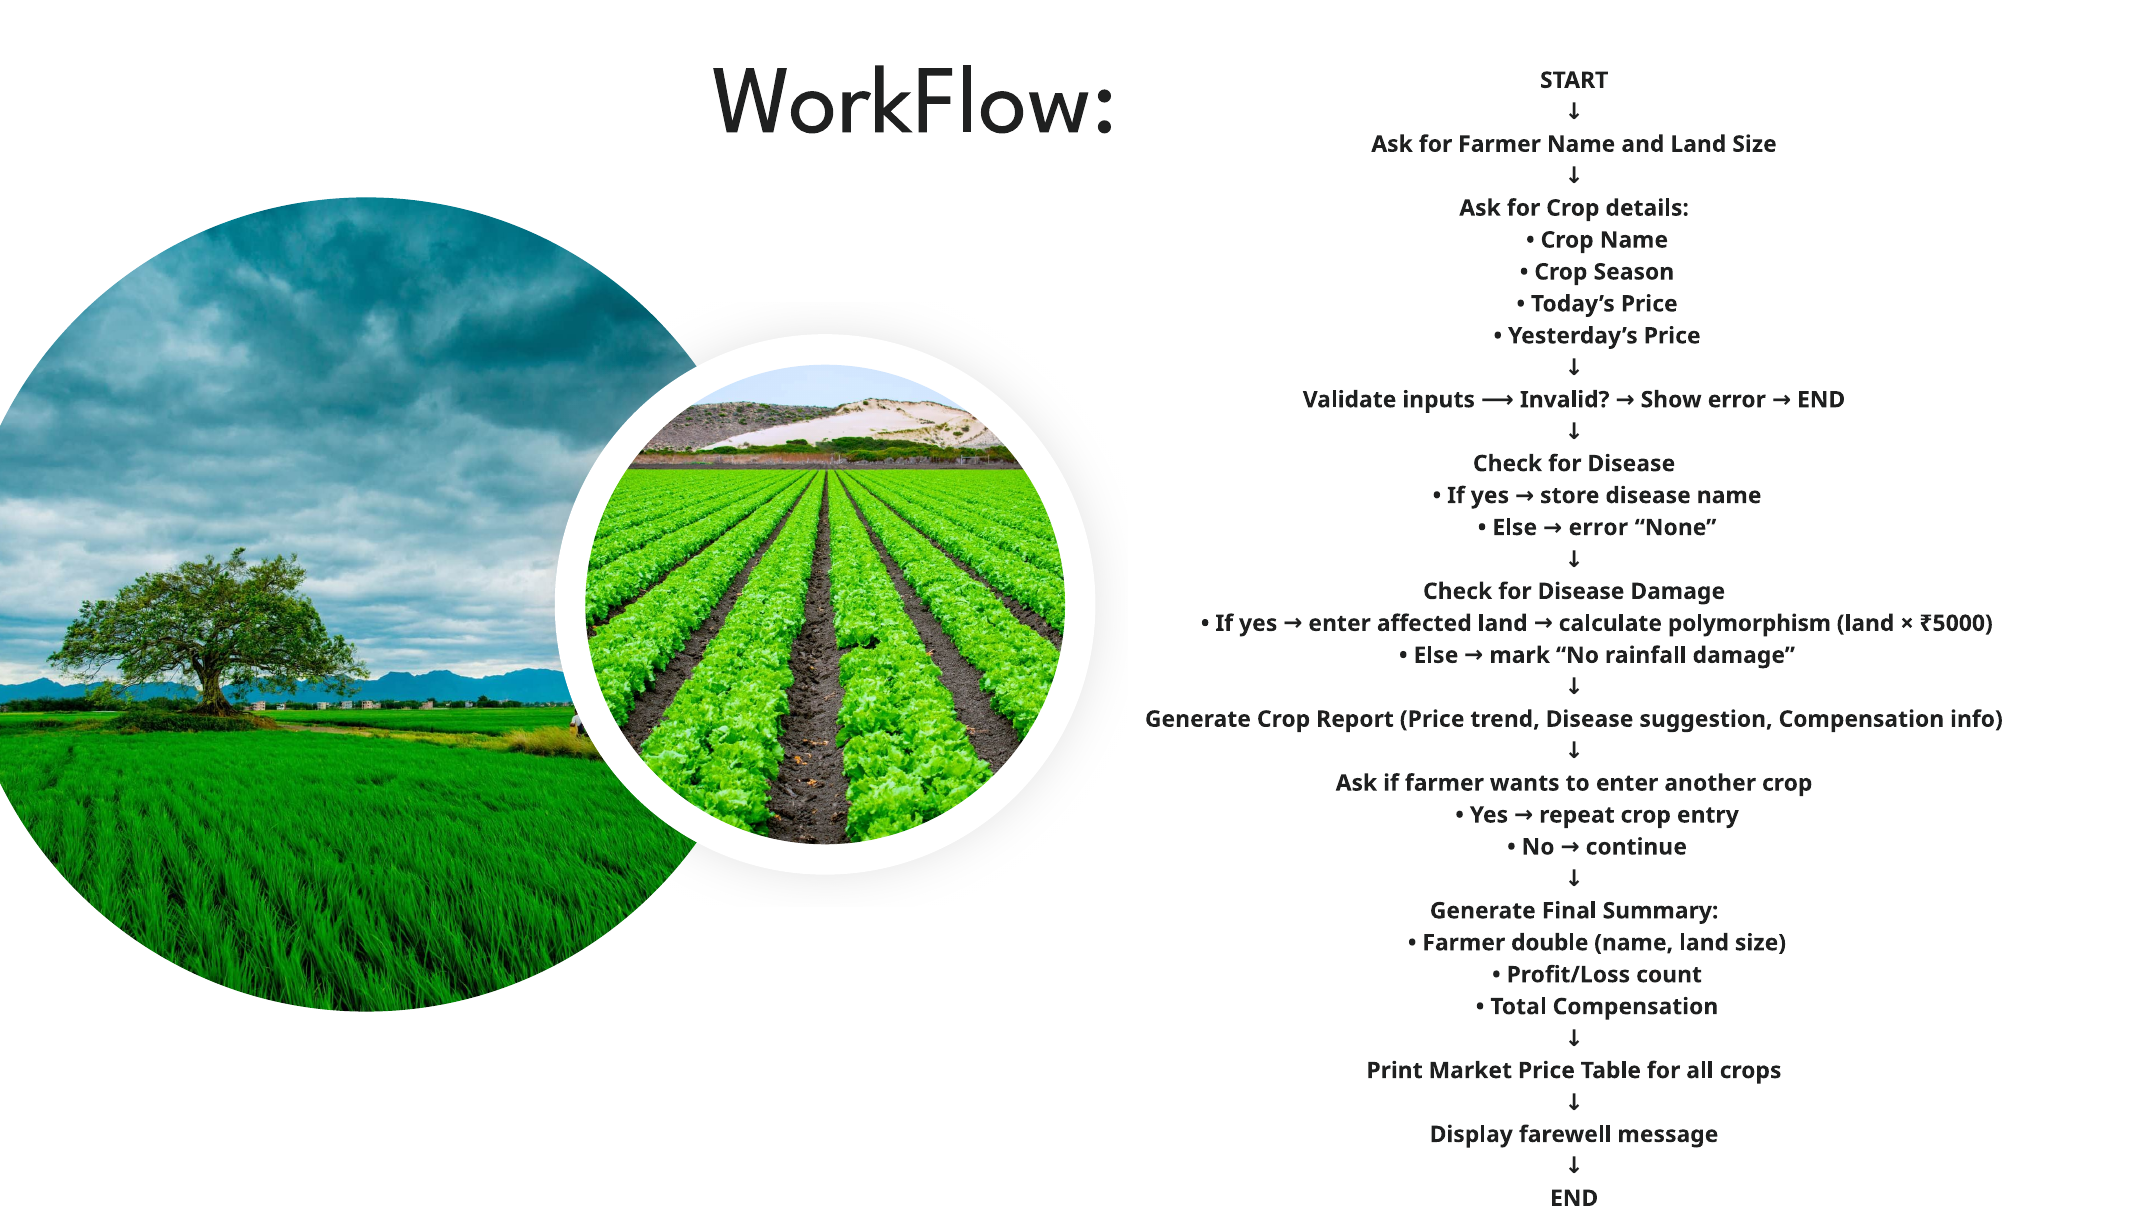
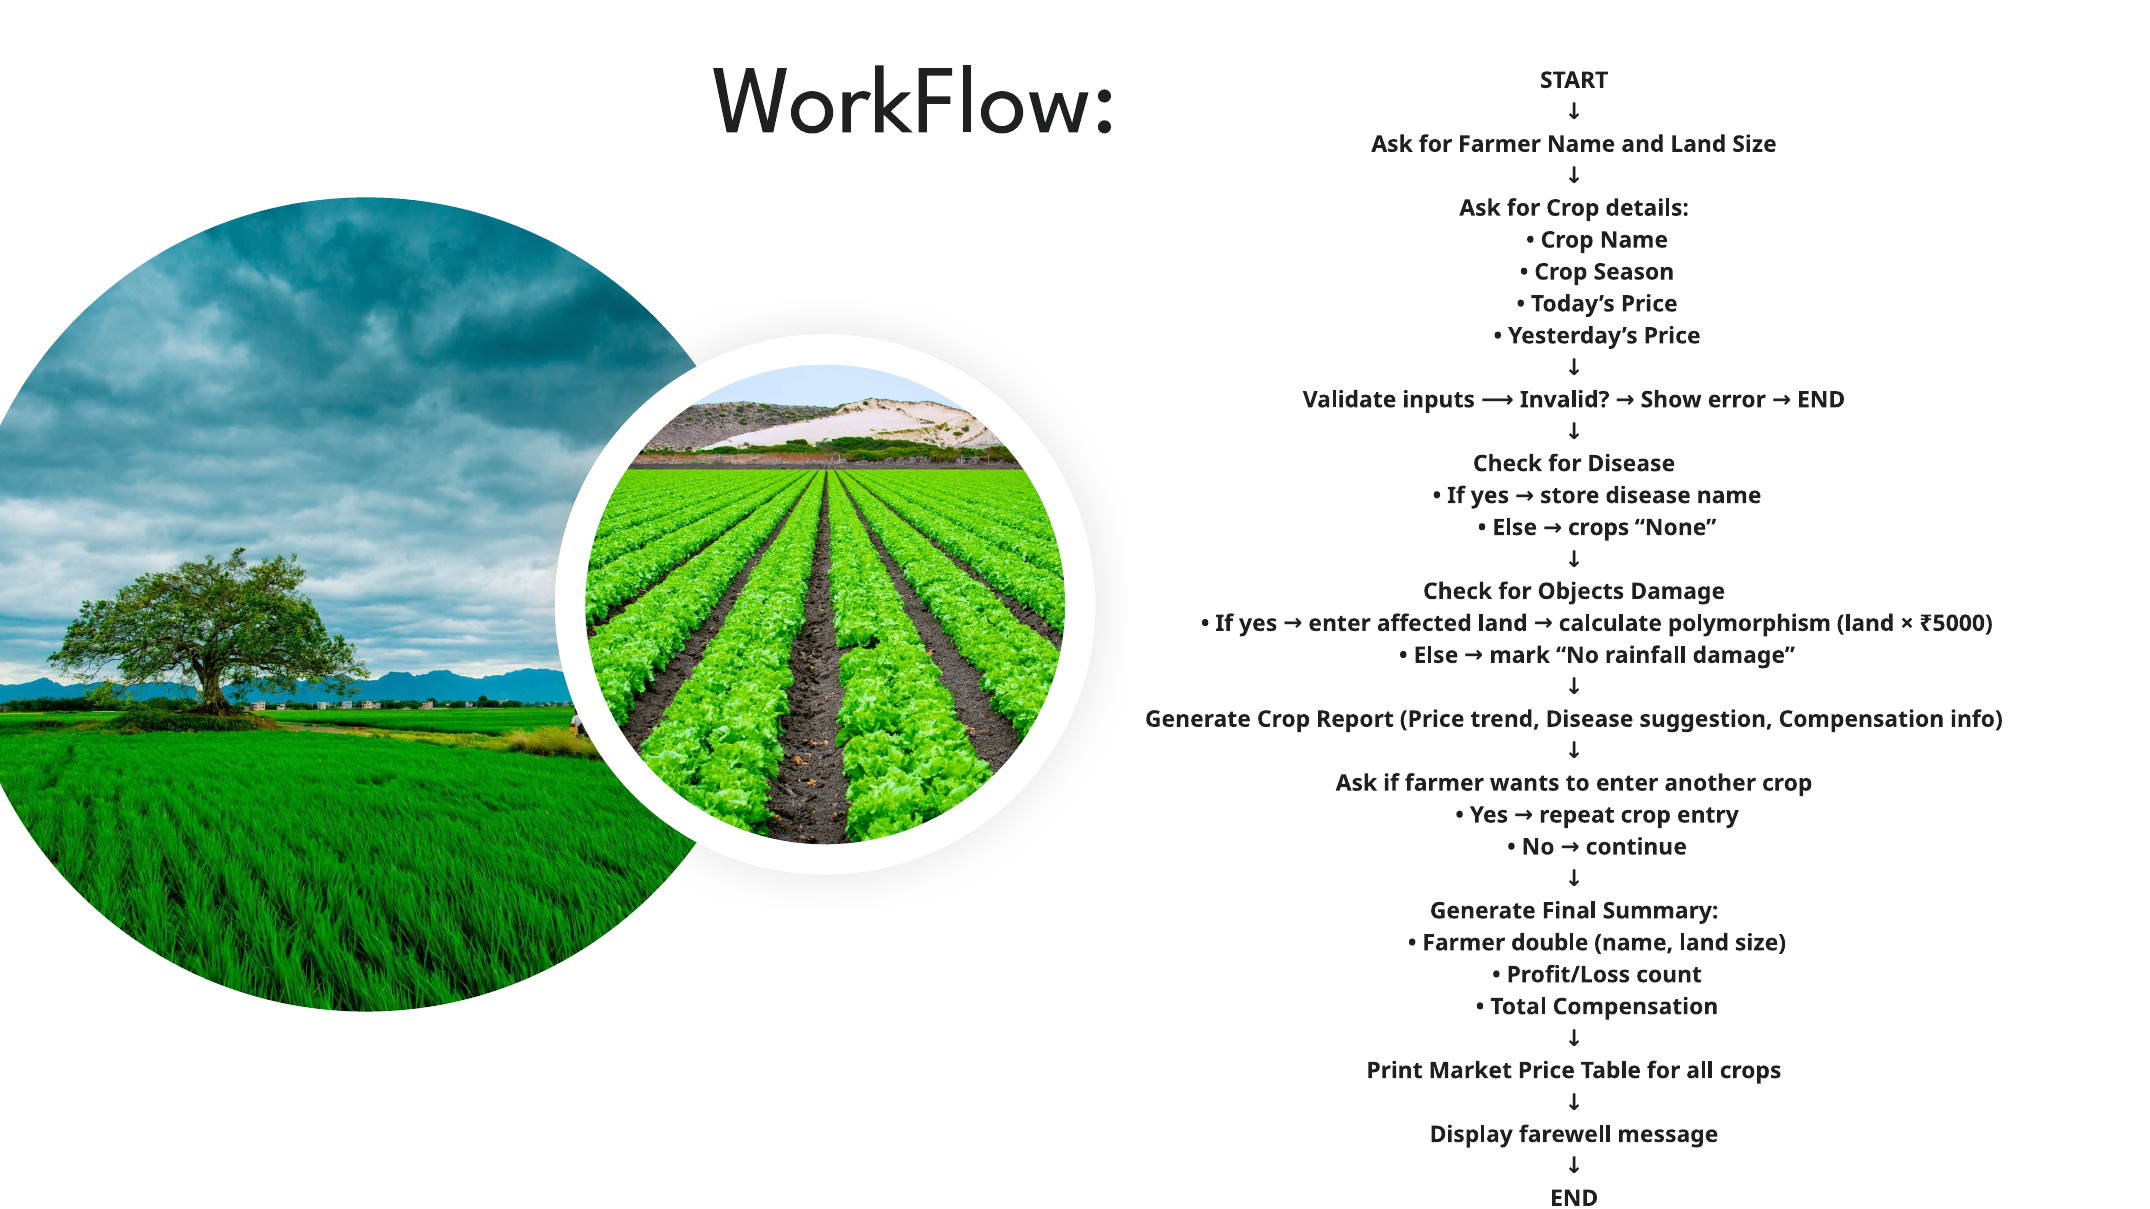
Else error: error -> crops
Disease at (1581, 592): Disease -> Objects
